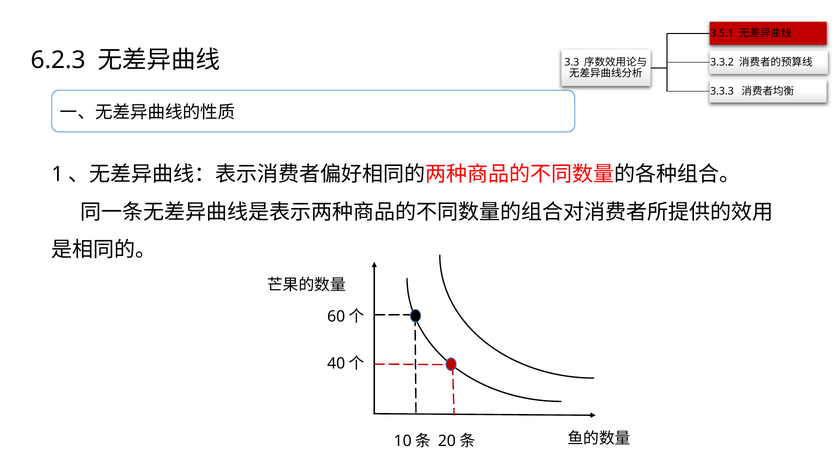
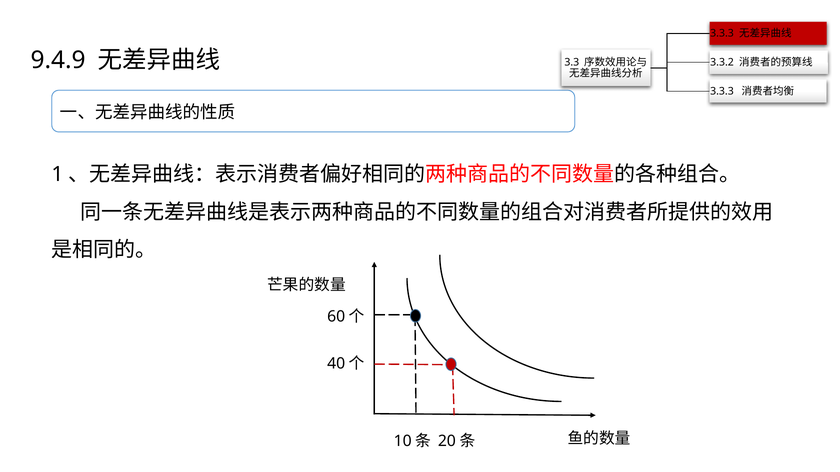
3.5.1 at (722, 33): 3.5.1 -> 3.3.3
6.2.3: 6.2.3 -> 9.4.9
